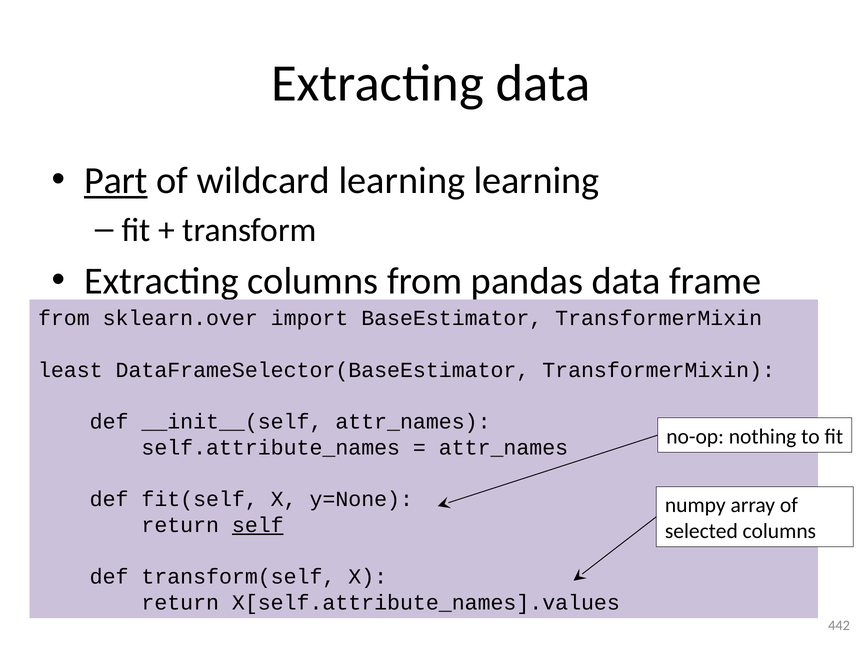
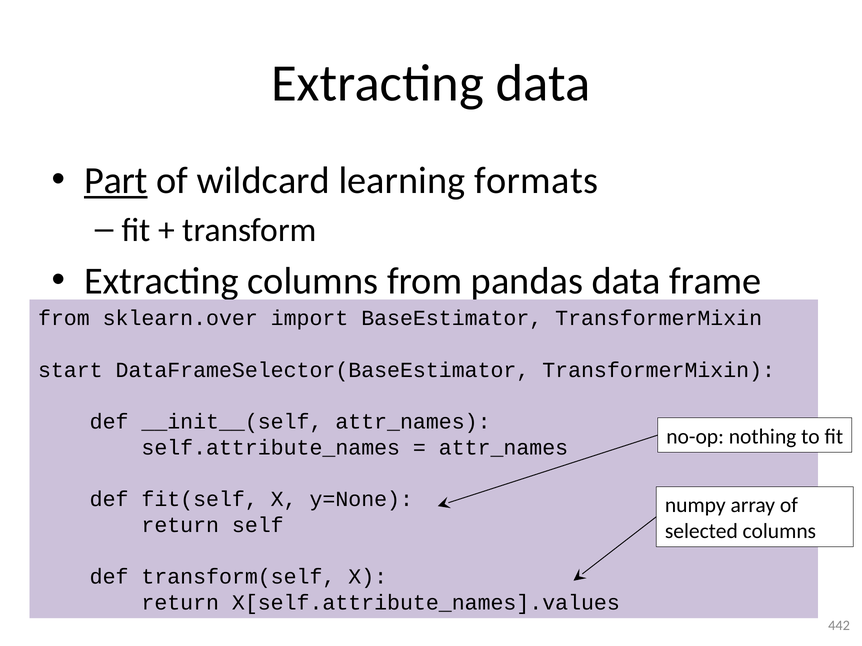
learning learning: learning -> formats
least: least -> start
self underline: present -> none
